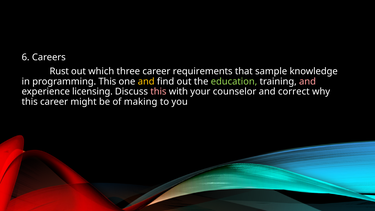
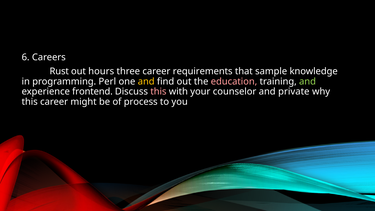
which: which -> hours
programming This: This -> Perl
education colour: light green -> pink
and at (307, 81) colour: pink -> light green
licensing: licensing -> frontend
correct: correct -> private
making: making -> process
